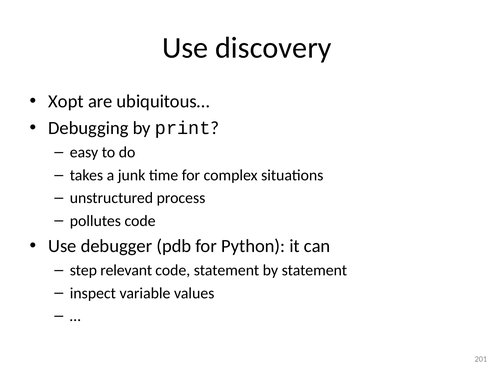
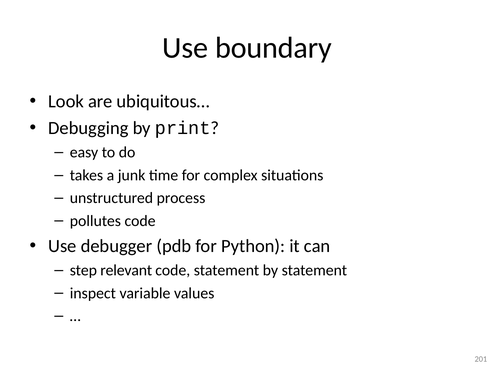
discovery: discovery -> boundary
Xopt: Xopt -> Look
